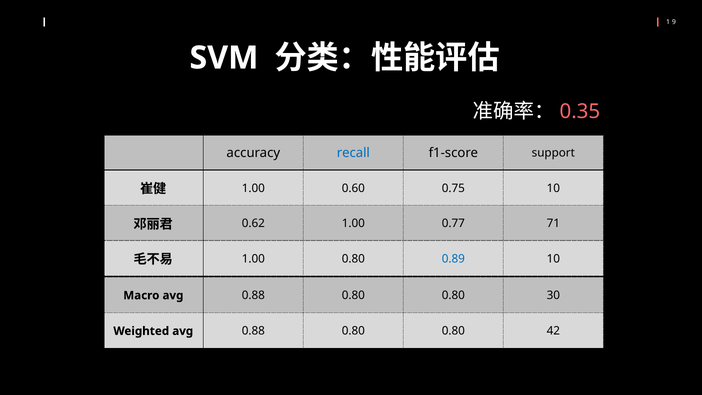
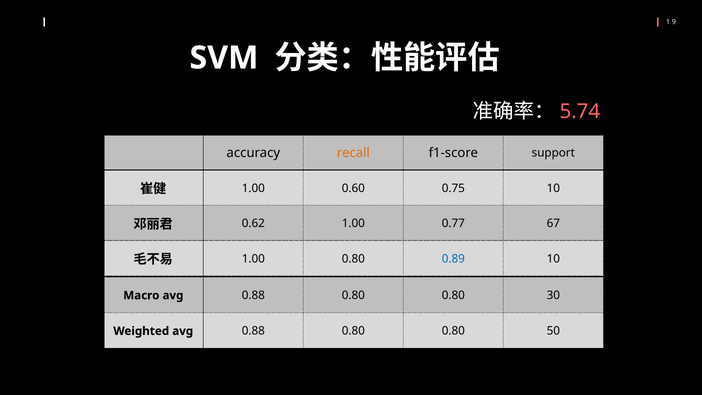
0.35: 0.35 -> 5.74
recall colour: blue -> orange
71: 71 -> 67
42: 42 -> 50
